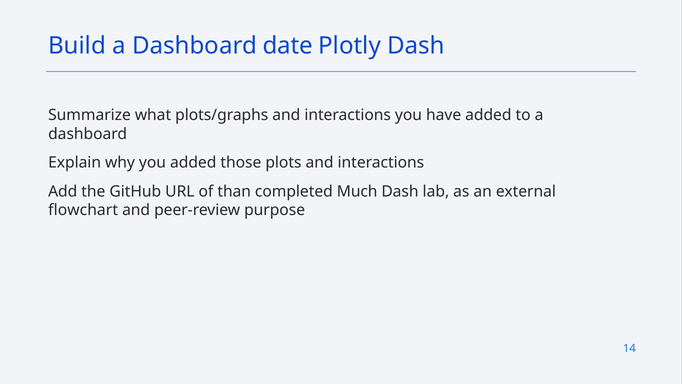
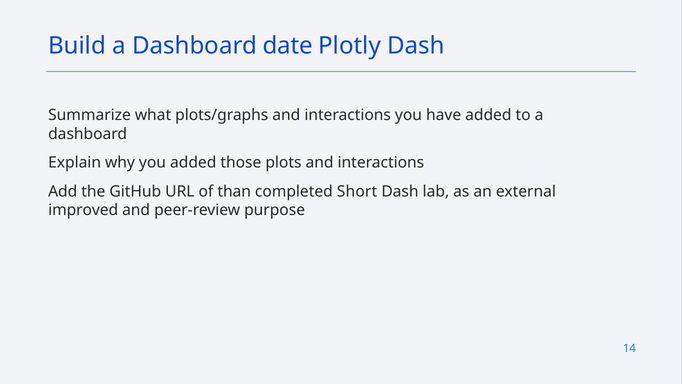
Much: Much -> Short
flowchart: flowchart -> improved
